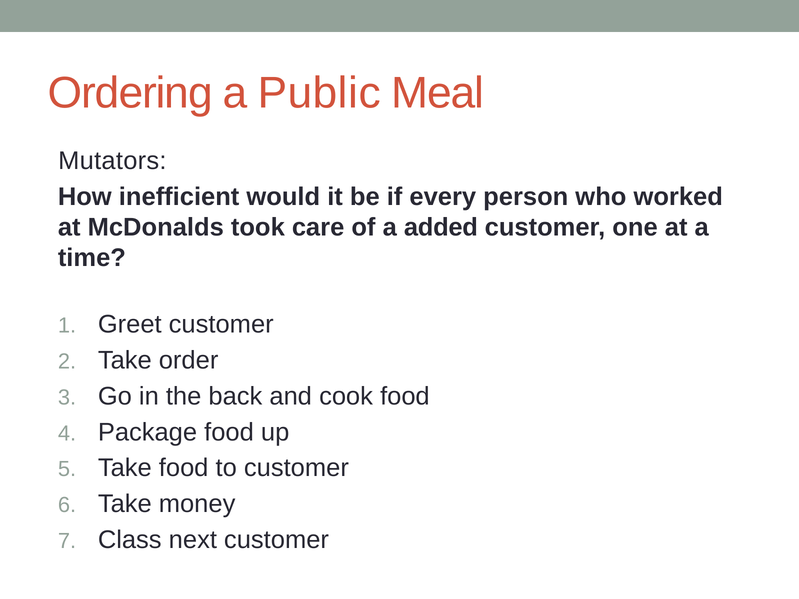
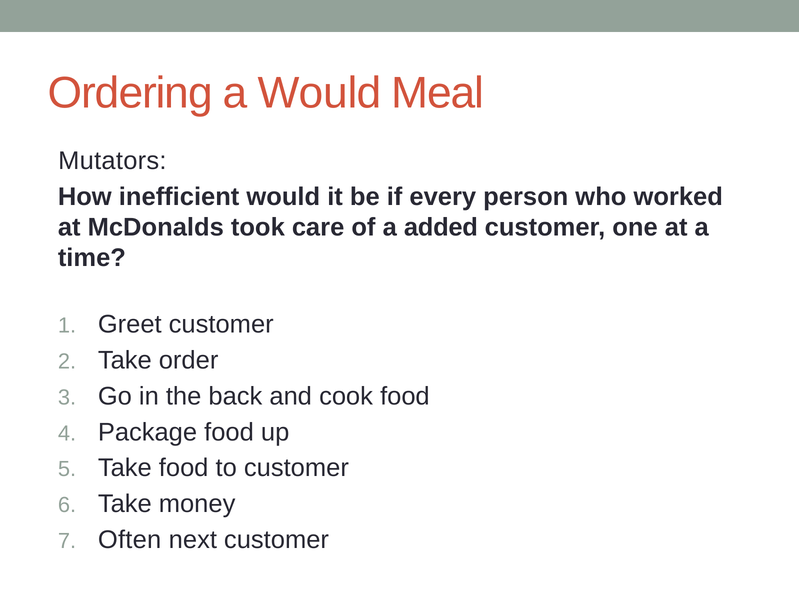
a Public: Public -> Would
Class: Class -> Often
